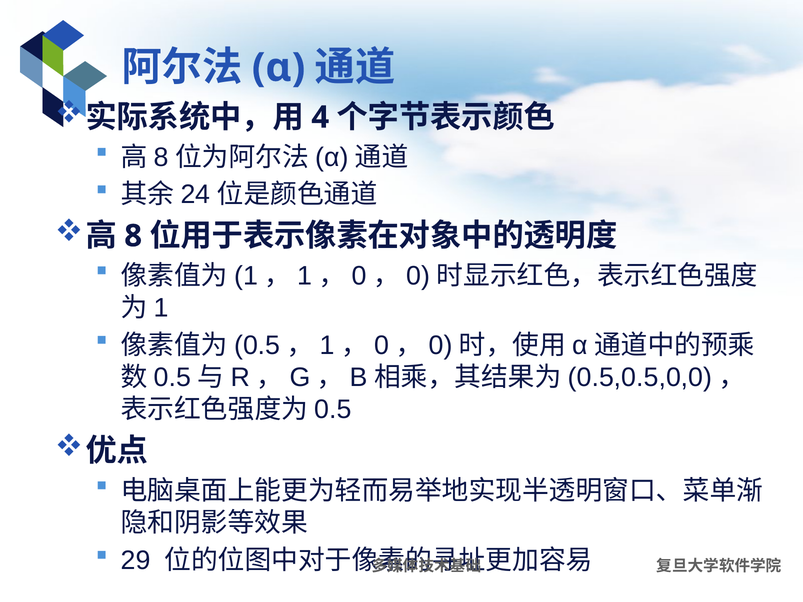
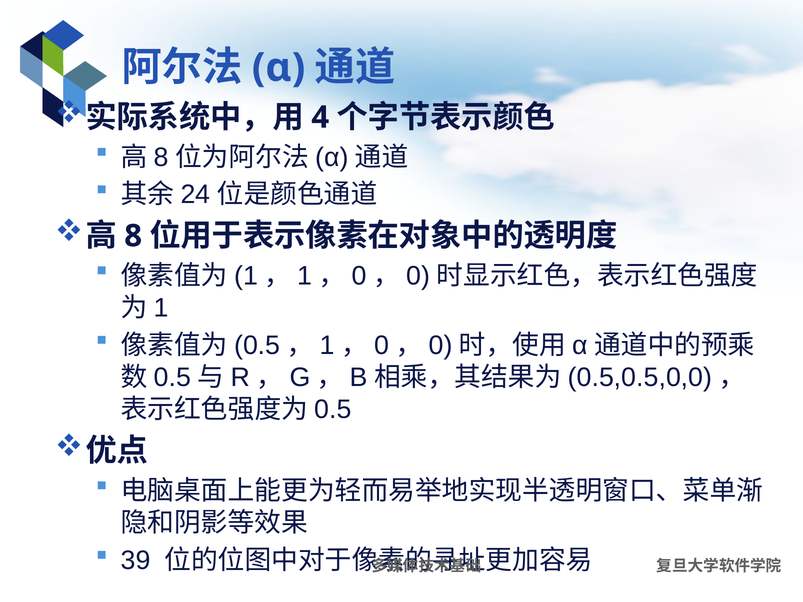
29: 29 -> 39
